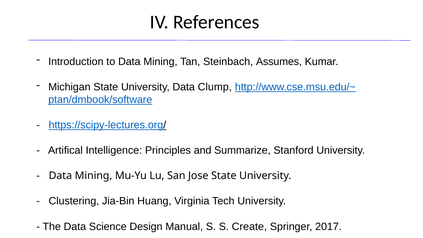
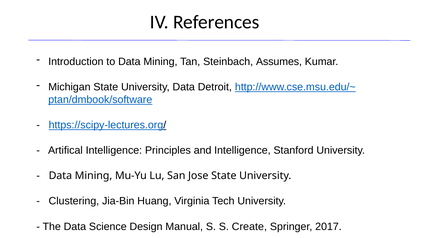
Clump: Clump -> Detroit
and Summarize: Summarize -> Intelligence
